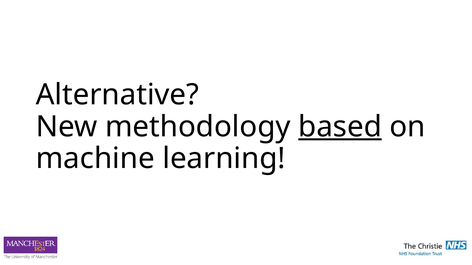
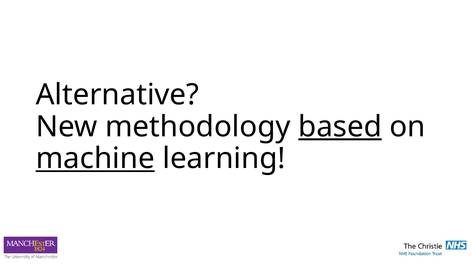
machine underline: none -> present
